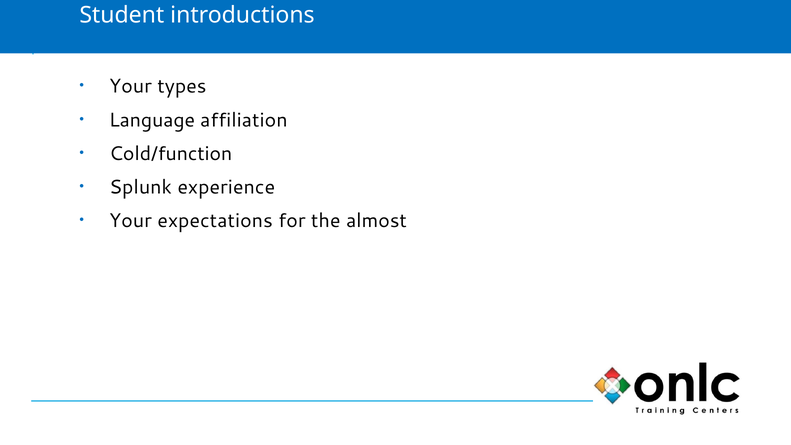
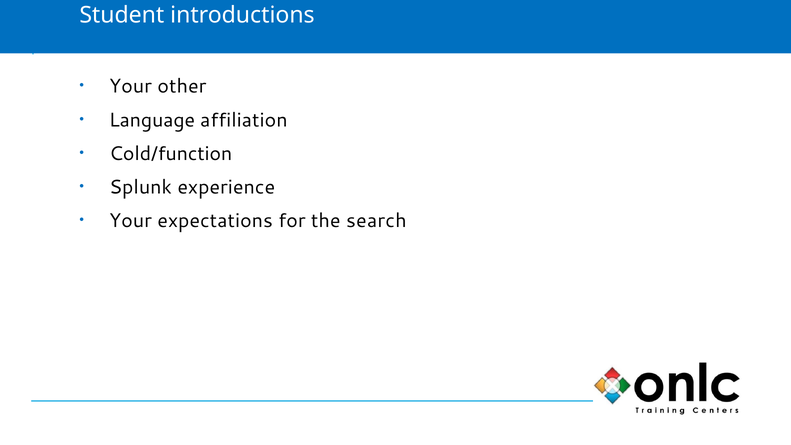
types: types -> other
almost: almost -> search
